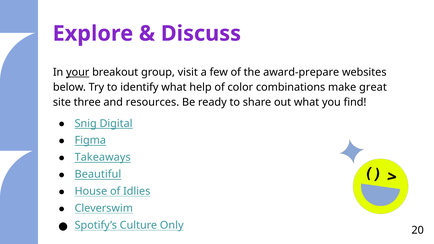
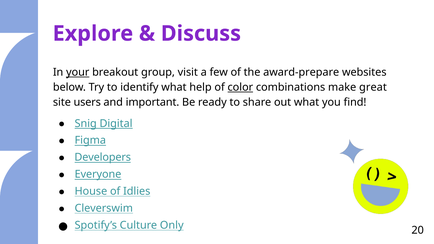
color underline: none -> present
three: three -> users
resources: resources -> important
Takeaways: Takeaways -> Developers
Beautiful: Beautiful -> Everyone
